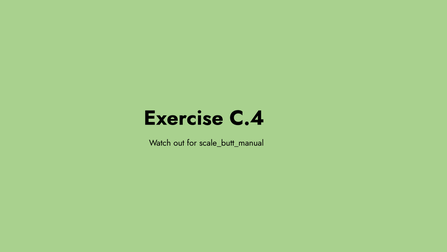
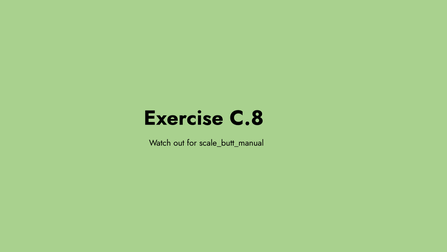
C.4: C.4 -> C.8
